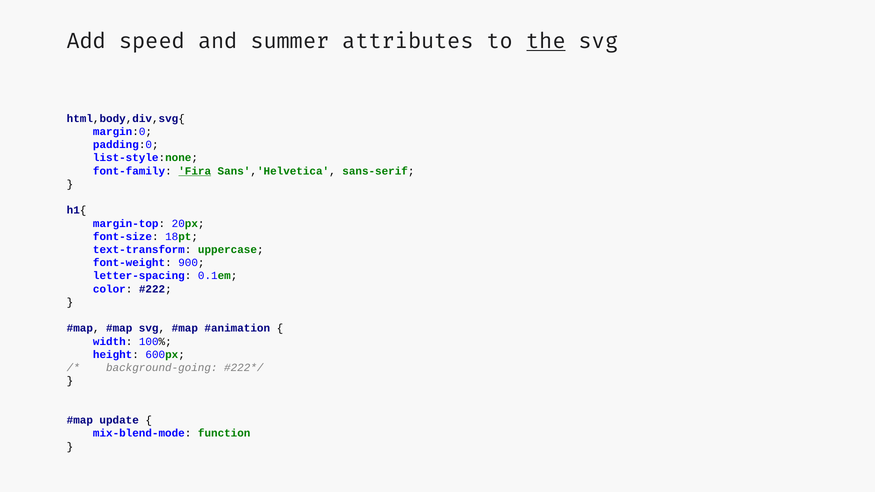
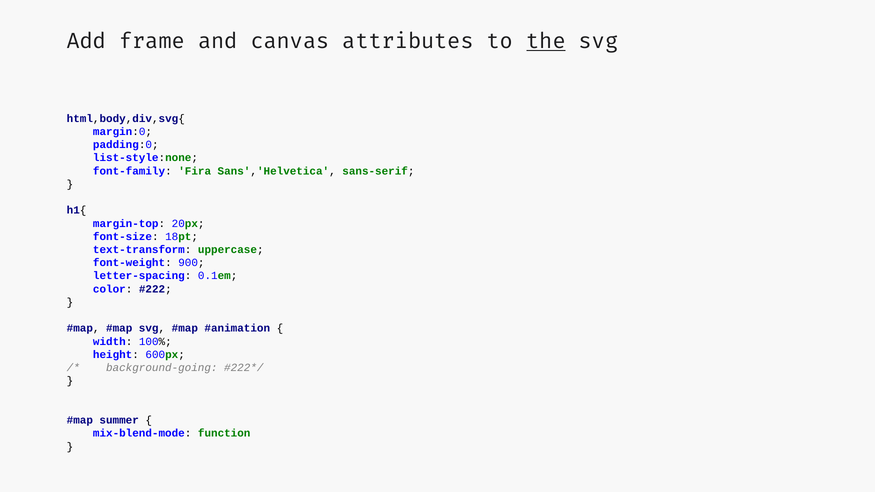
speed: speed -> frame
summer: summer -> canvas
Fira underline: present -> none
update: update -> summer
